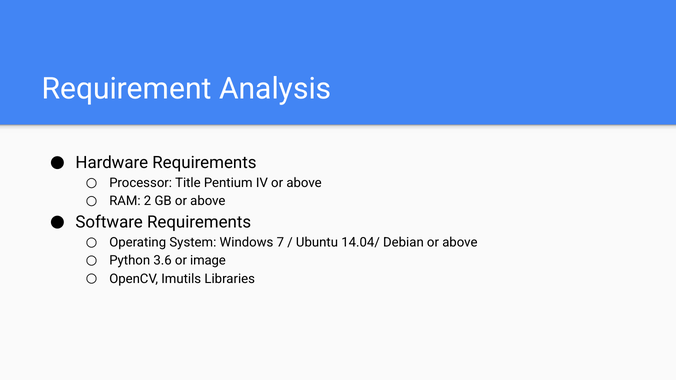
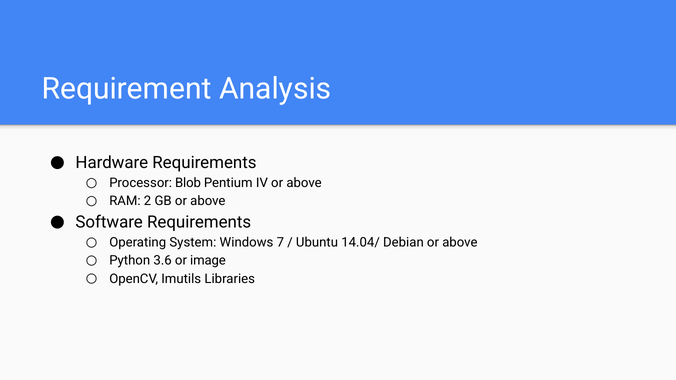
Title: Title -> Blob
